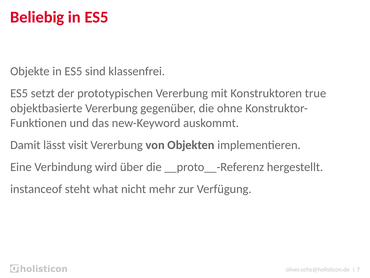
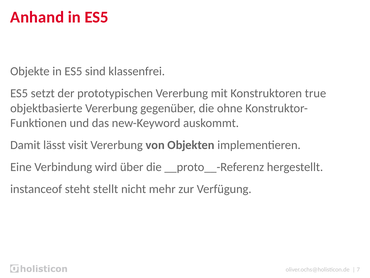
Beliebig: Beliebig -> Anhand
what: what -> stellt
